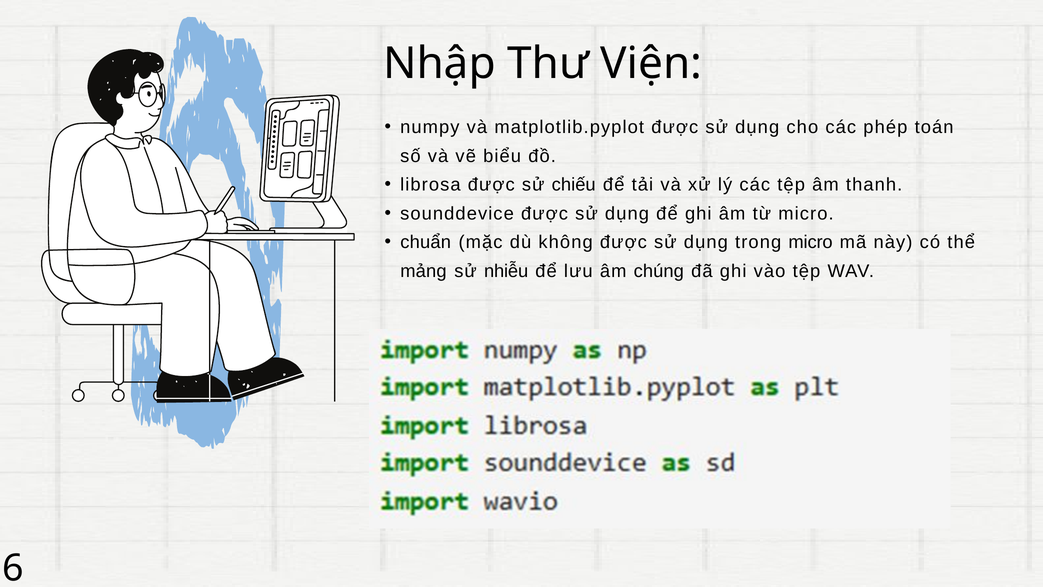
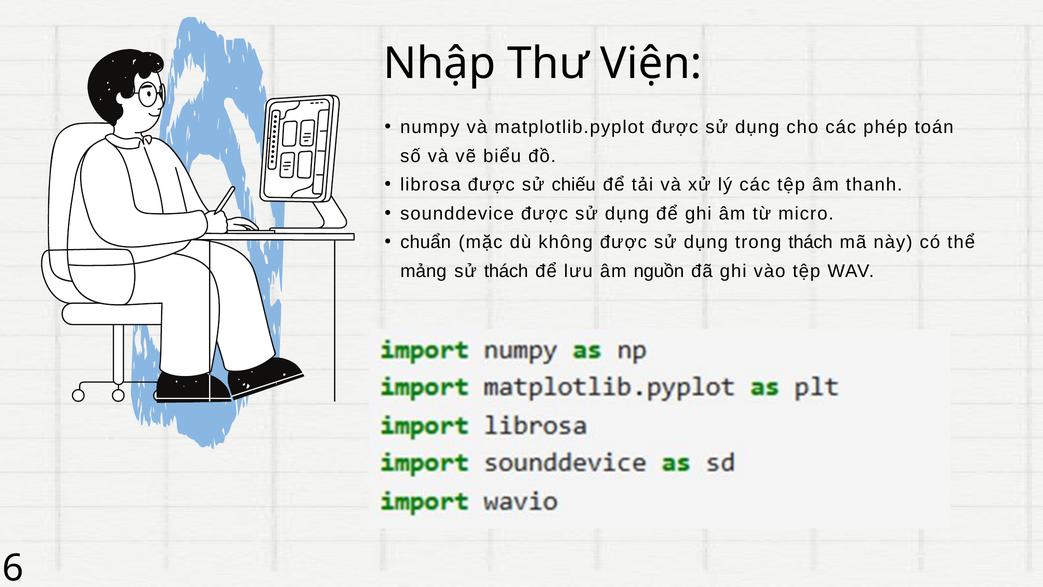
trong micro: micro -> thách
sử nhiễu: nhiễu -> thách
chúng: chúng -> nguồn
